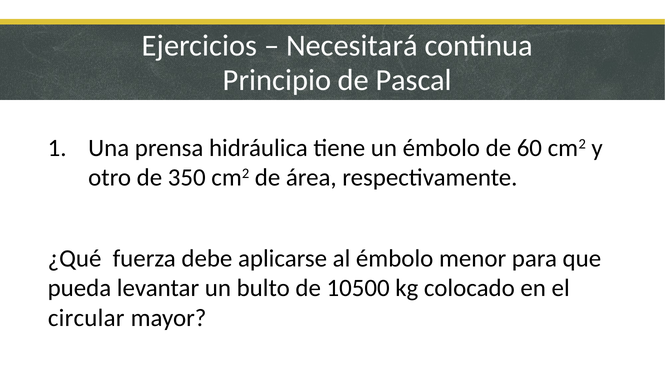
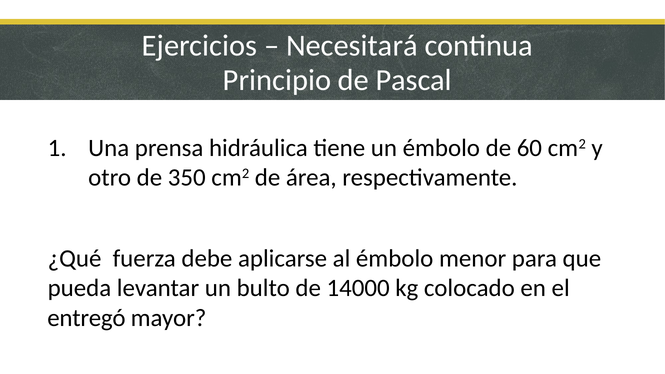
10500: 10500 -> 14000
circular: circular -> entregó
